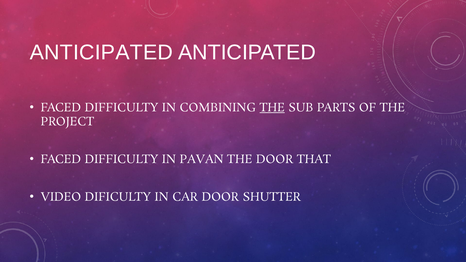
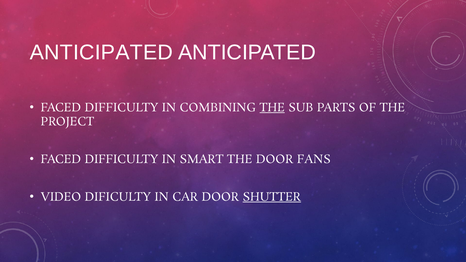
PAVAN: PAVAN -> SMART
THAT: THAT -> FANS
SHUTTER underline: none -> present
